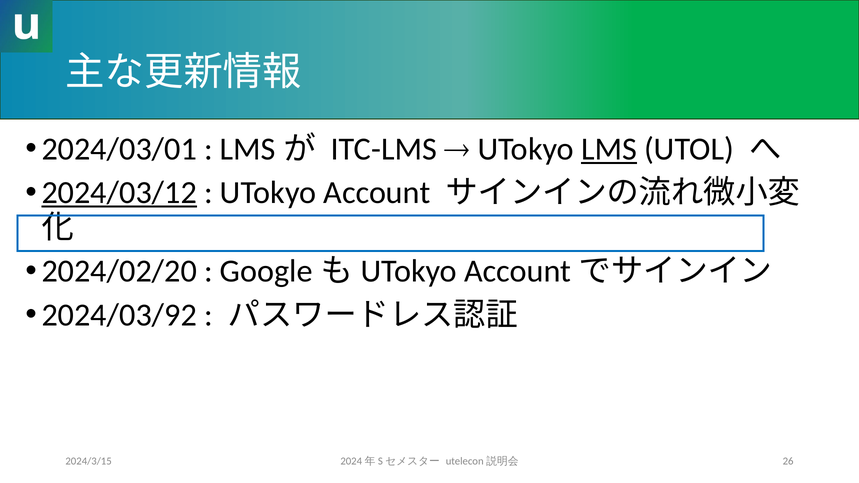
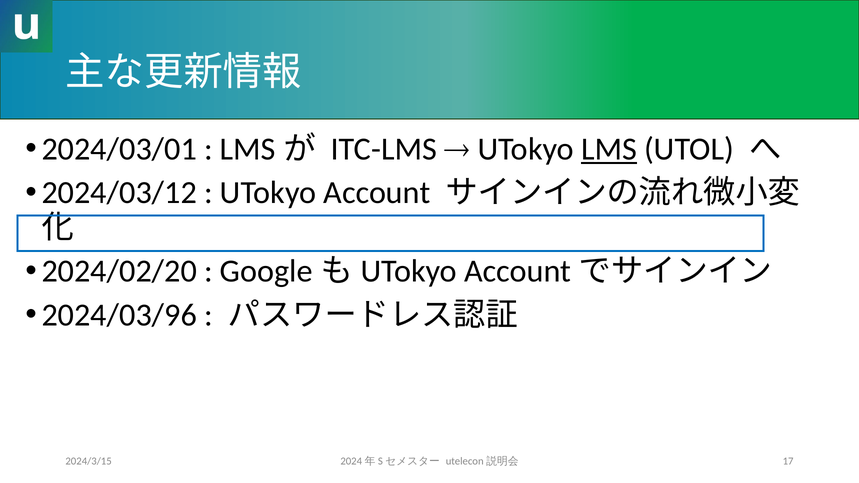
2024/03/12 underline: present -> none
2024/03/92: 2024/03/92 -> 2024/03/96
26: 26 -> 17
